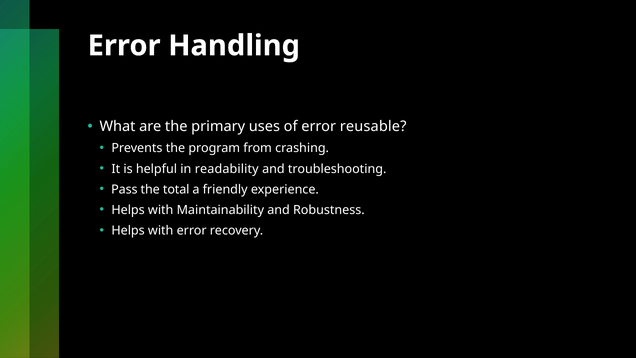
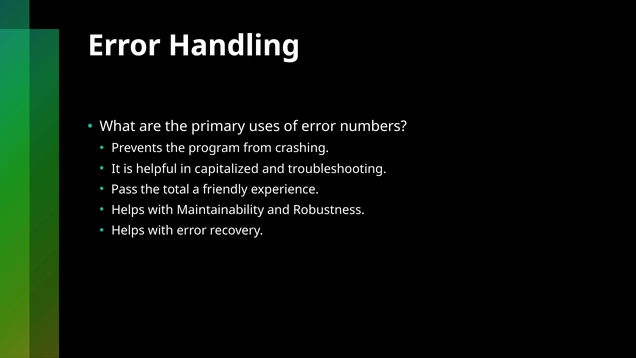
reusable: reusable -> numbers
readability: readability -> capitalized
